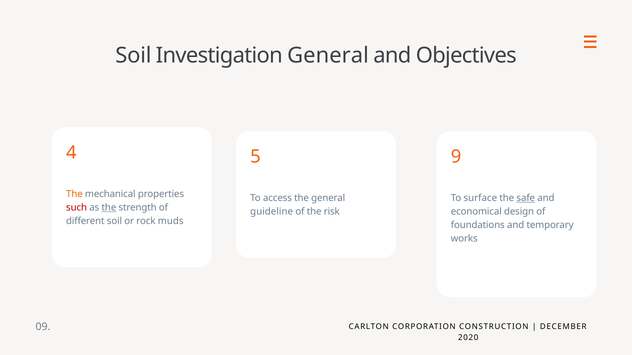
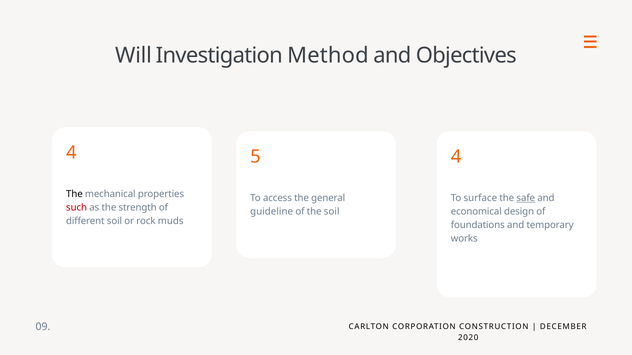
Soil at (133, 56): Soil -> Will
Investigation General: General -> Method
4 9: 9 -> 4
The at (74, 194) colour: orange -> black
the at (109, 208) underline: present -> none
the risk: risk -> soil
